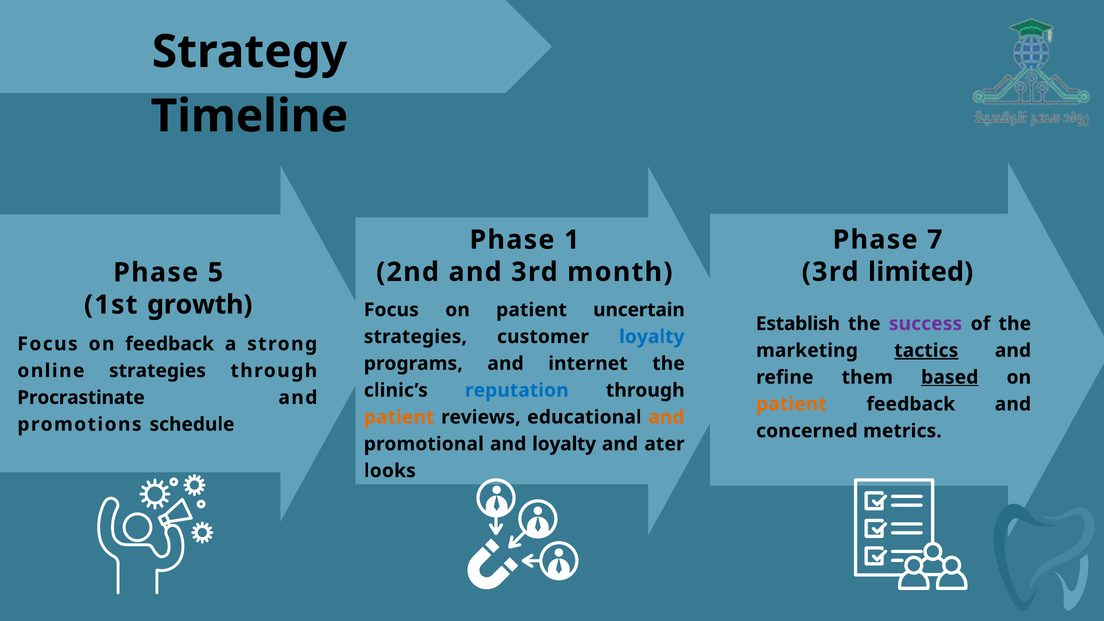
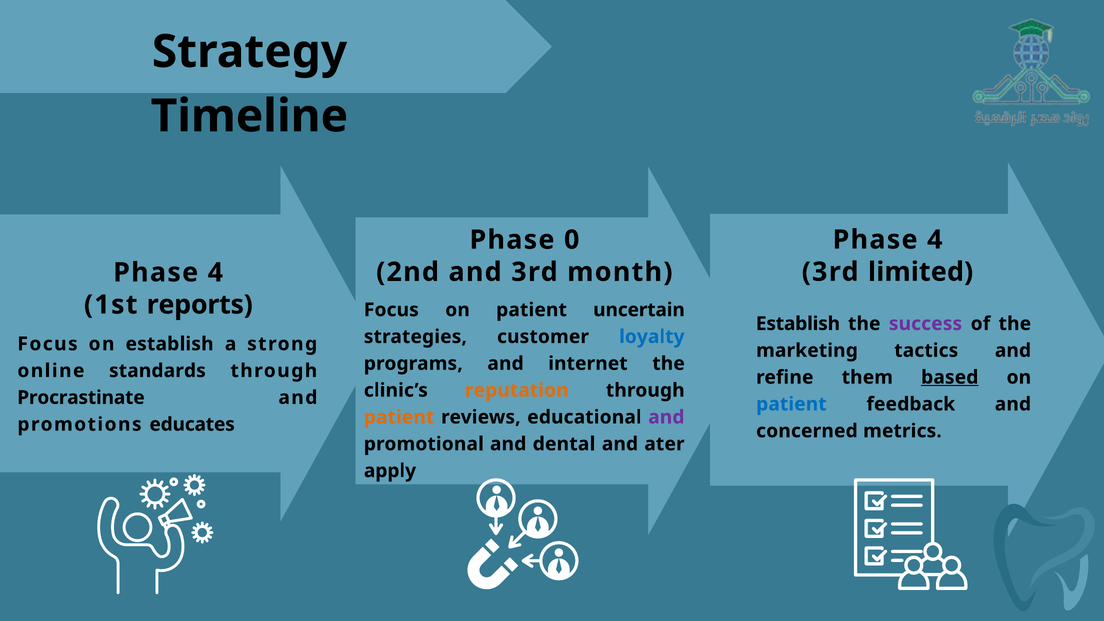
7 at (935, 240): 7 -> 4
1: 1 -> 0
5 at (215, 273): 5 -> 4
growth: growth -> reports
on feedback: feedback -> establish
tactics underline: present -> none
online strategies: strategies -> standards
reputation colour: blue -> orange
patient at (791, 404) colour: orange -> blue
and at (666, 417) colour: orange -> purple
schedule: schedule -> educates
and loyalty: loyalty -> dental
looks: looks -> apply
